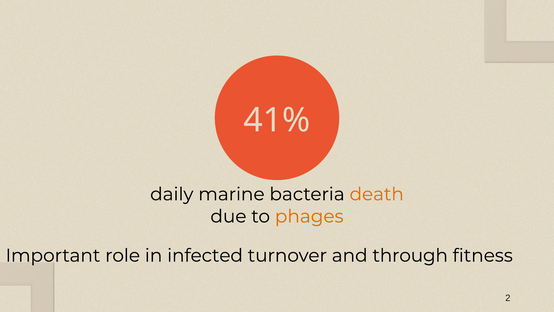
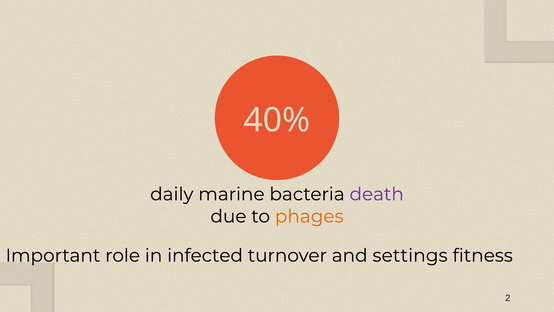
41%: 41% -> 40%
death colour: orange -> purple
through: through -> settings
